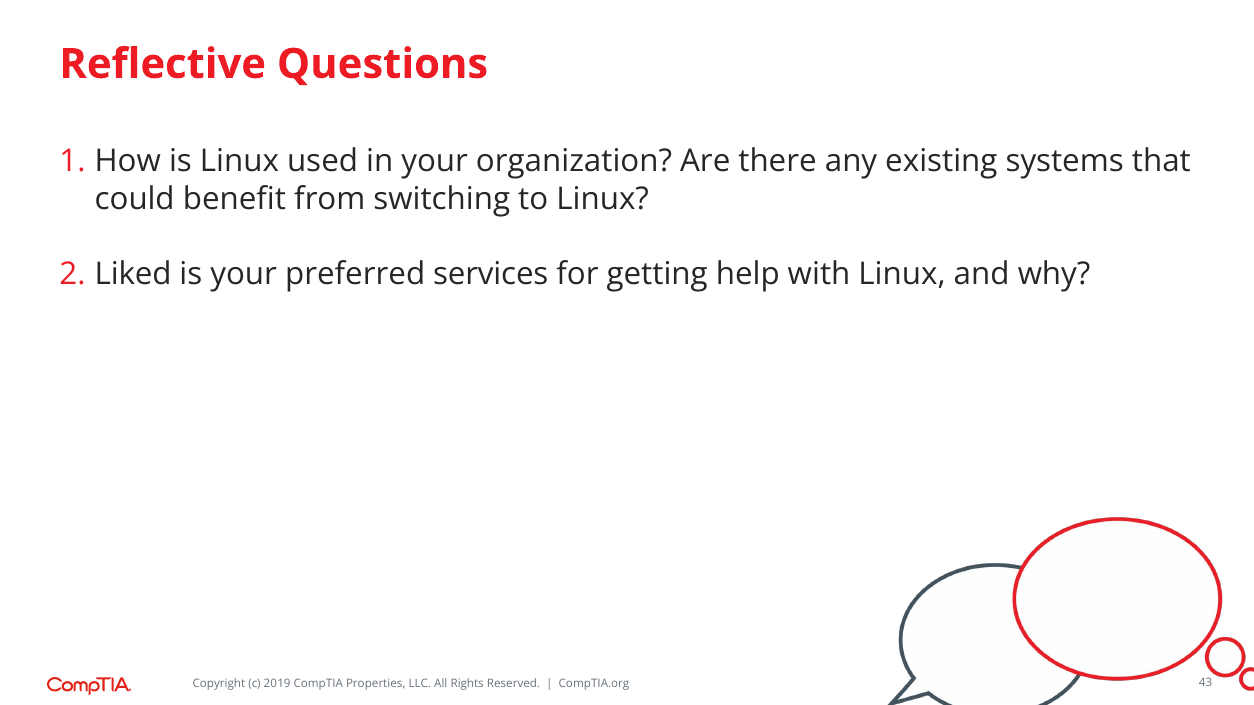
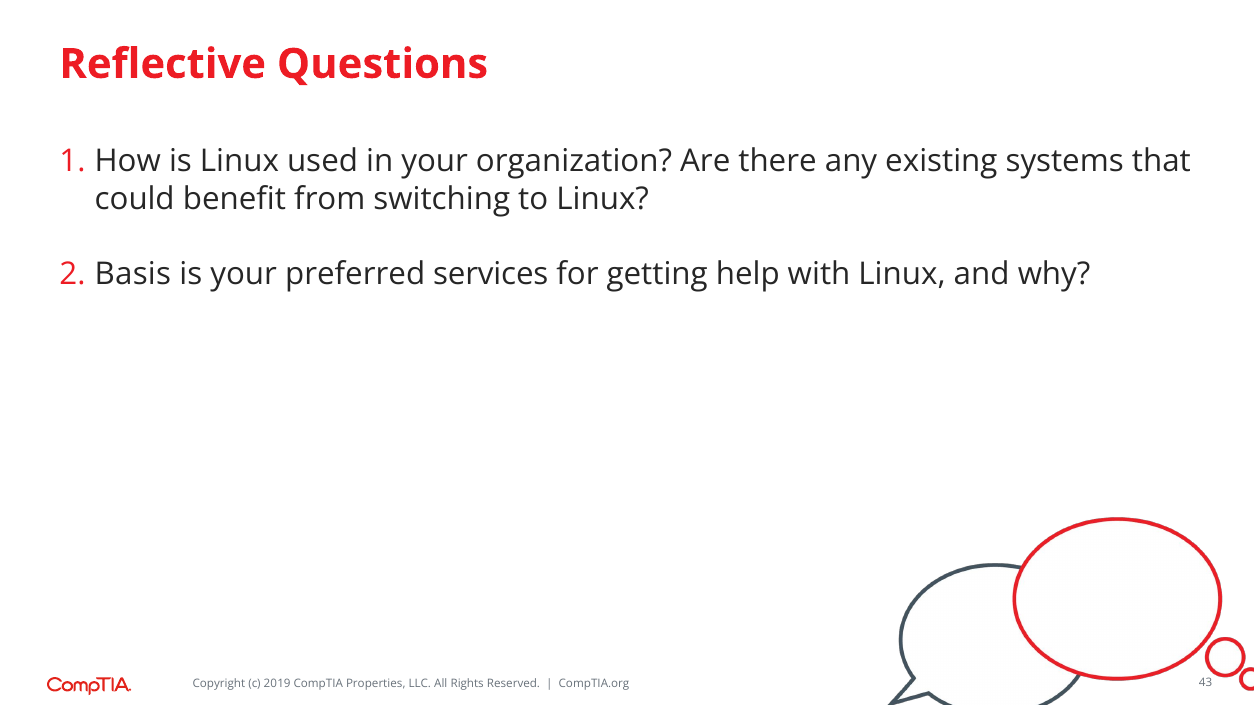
Liked: Liked -> Basis
